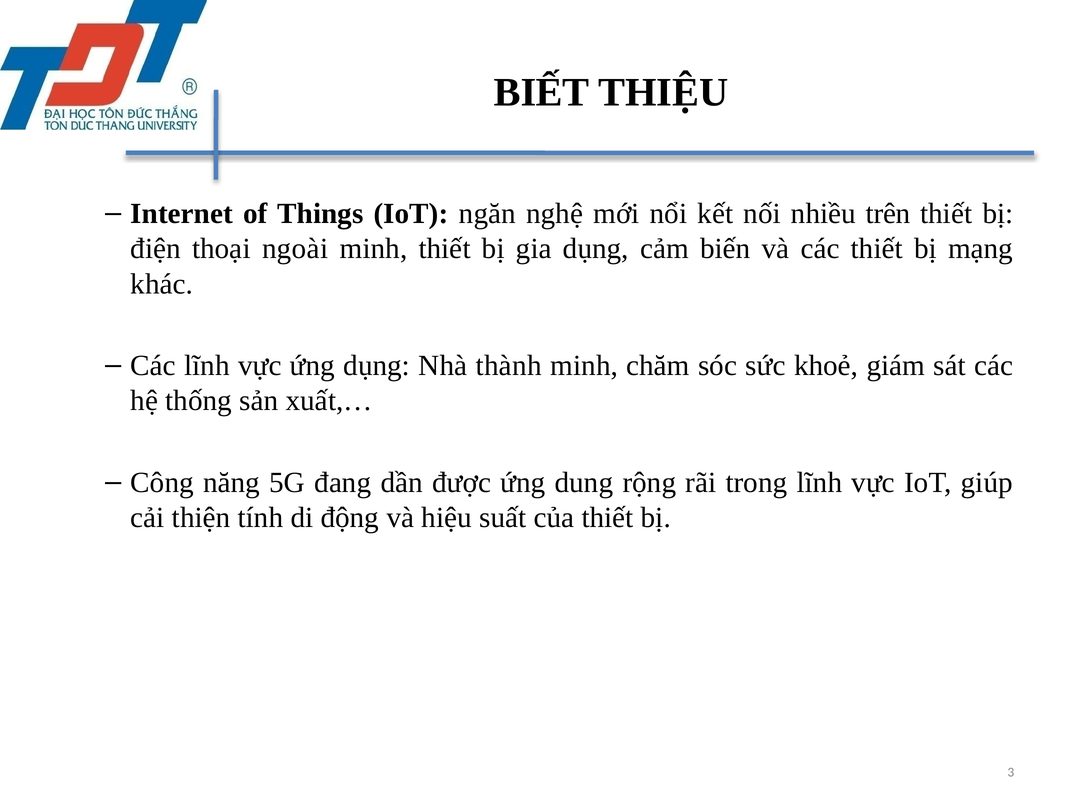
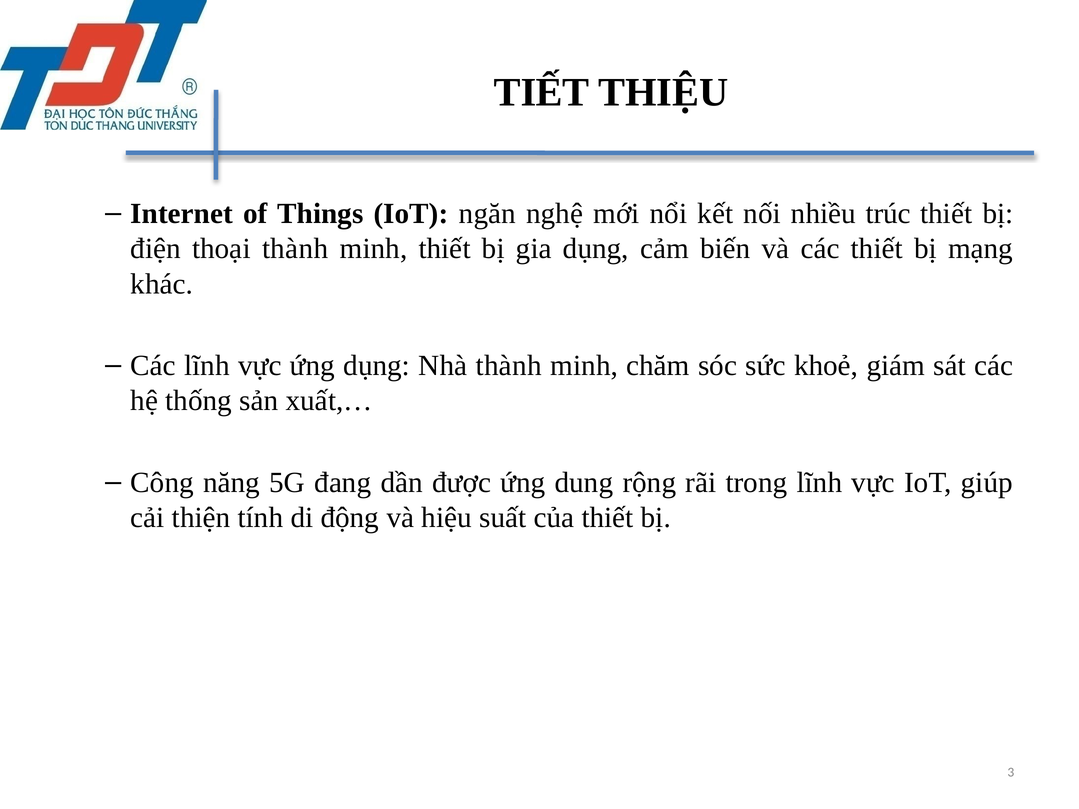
BIẾT: BIẾT -> TIẾT
trên: trên -> trúc
thoại ngoài: ngoài -> thành
